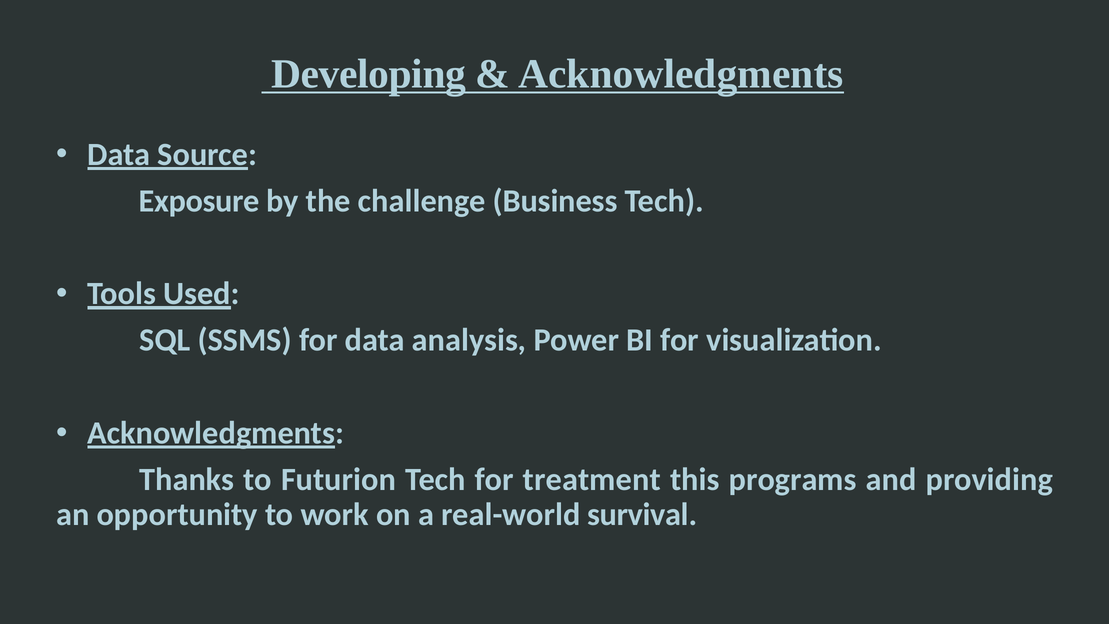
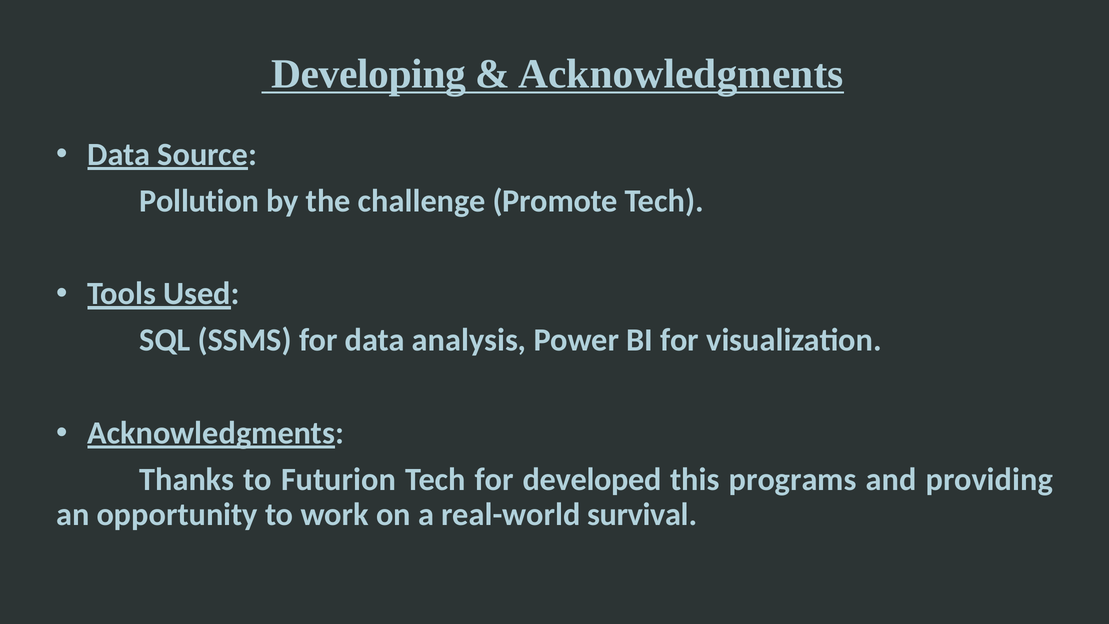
Exposure: Exposure -> Pollution
Business: Business -> Promote
treatment: treatment -> developed
